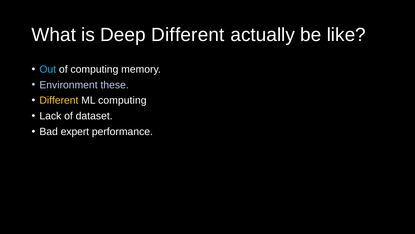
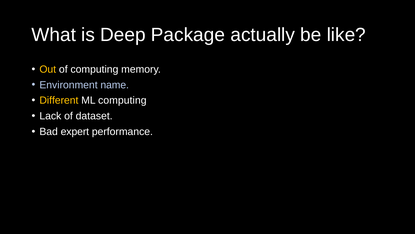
Deep Different: Different -> Package
Out colour: light blue -> yellow
these: these -> name
